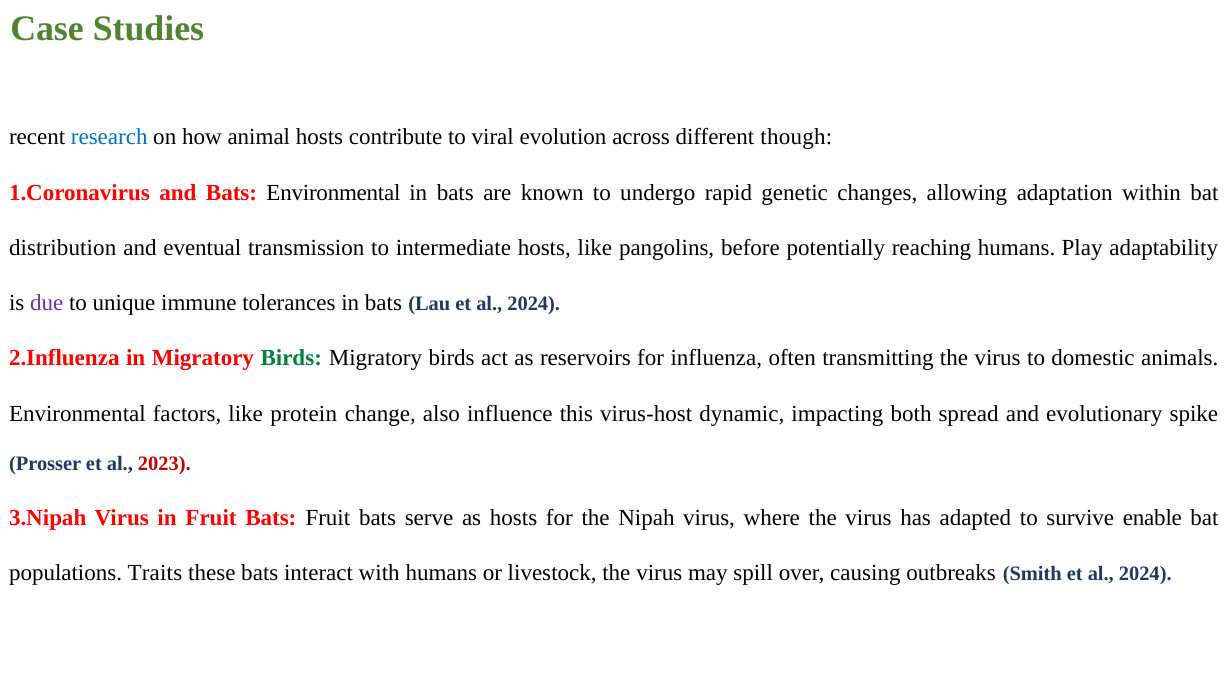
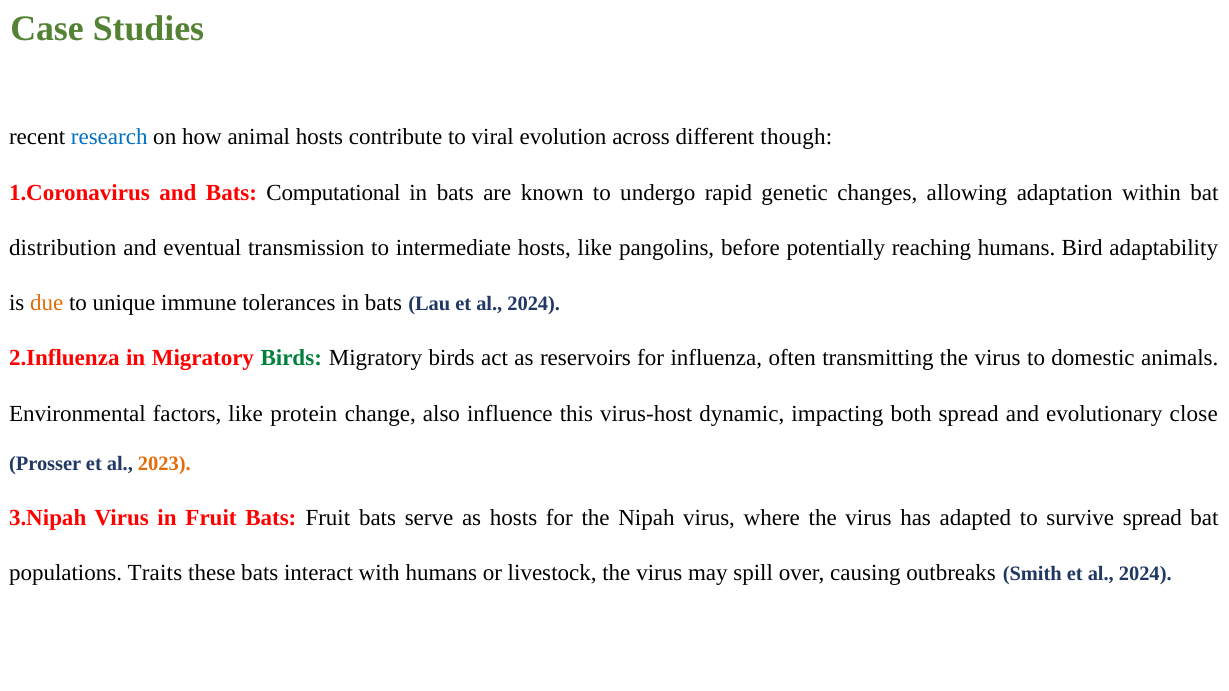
Bats Environmental: Environmental -> Computational
Play: Play -> Bird
due colour: purple -> orange
spike: spike -> close
2023 colour: red -> orange
survive enable: enable -> spread
